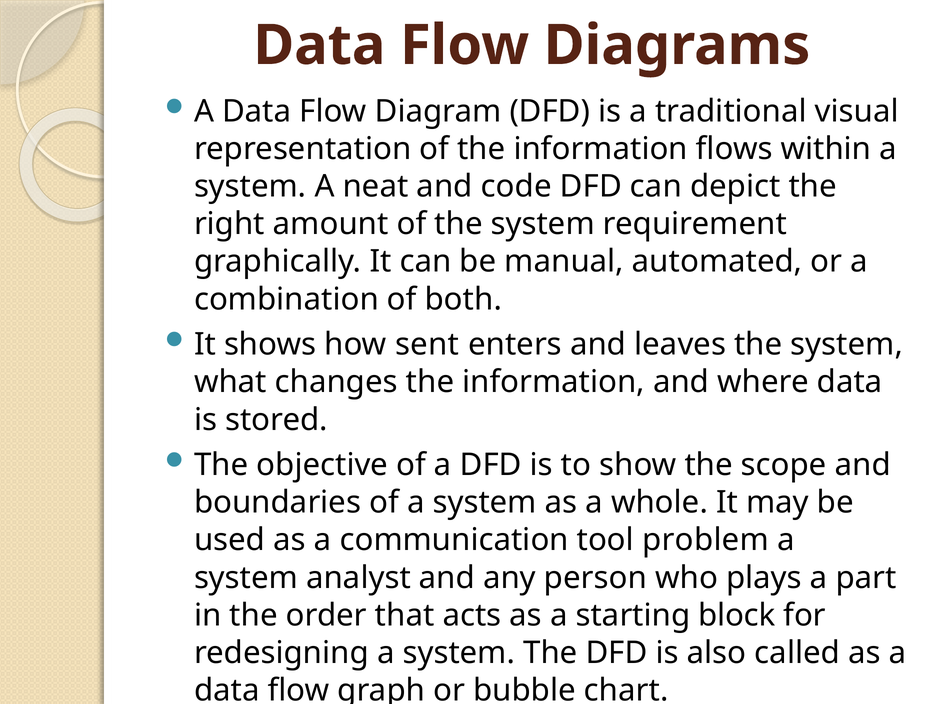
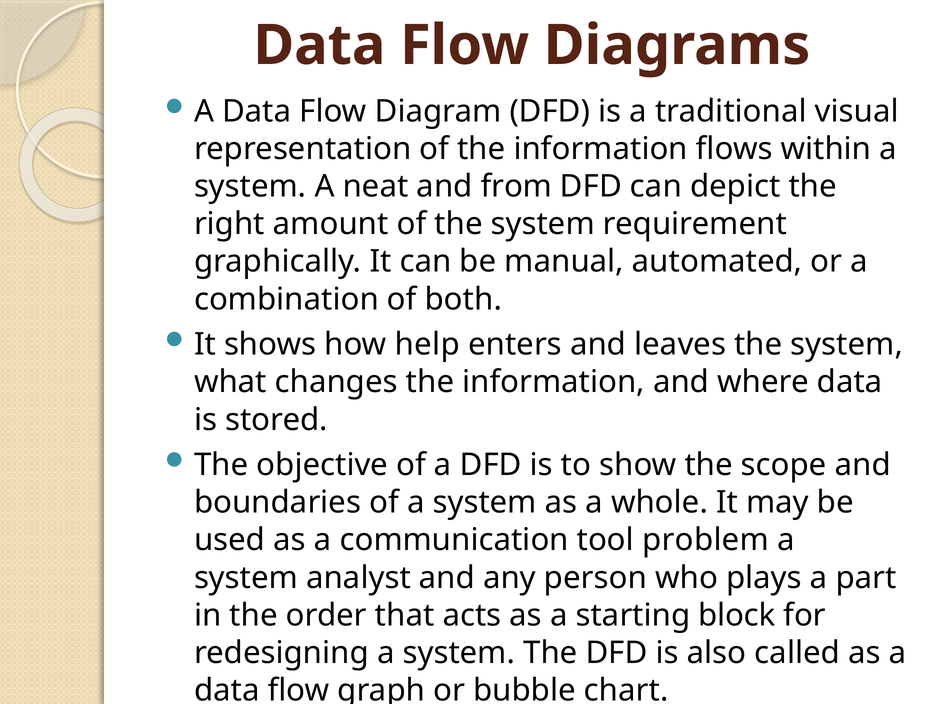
code: code -> from
sent: sent -> help
